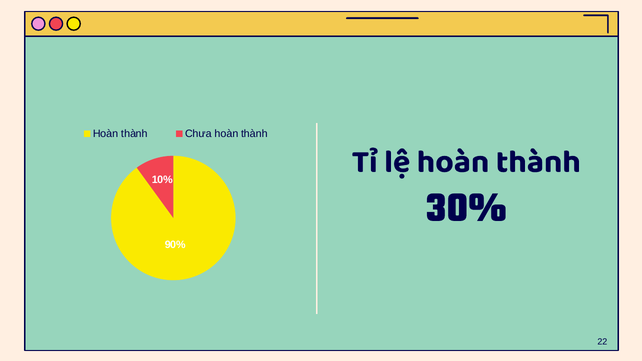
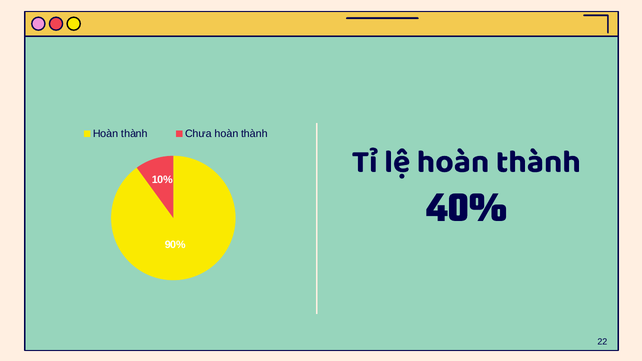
30%: 30% -> 40%
